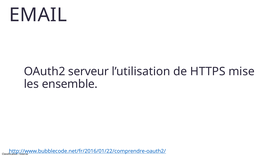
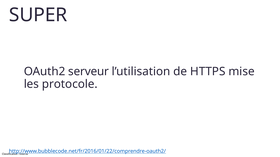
EMAIL: EMAIL -> SUPER
ensemble: ensemble -> protocole
